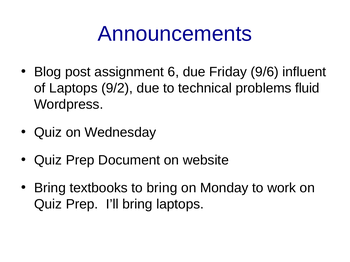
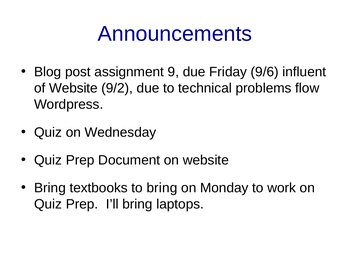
6: 6 -> 9
of Laptops: Laptops -> Website
fluid: fluid -> flow
